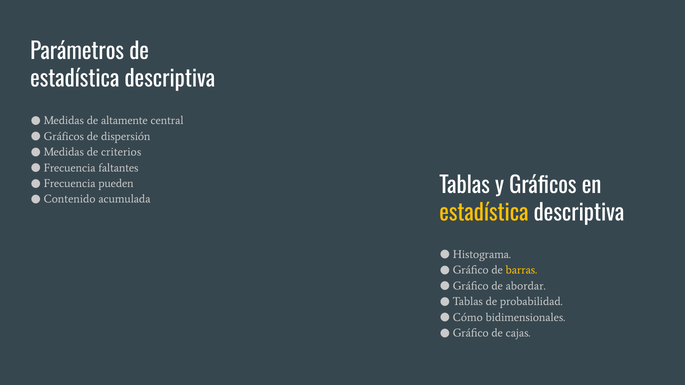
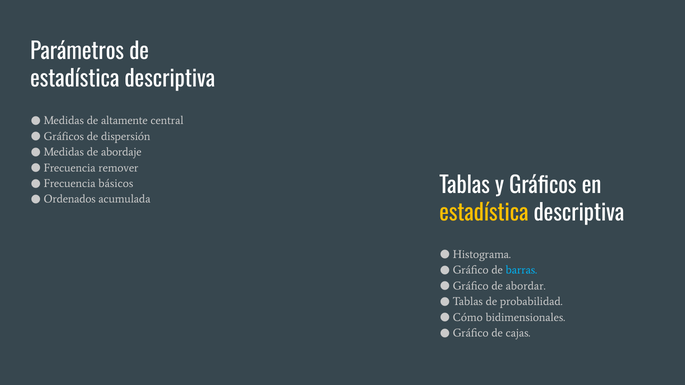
criterios: criterios -> abordaje
faltantes: faltantes -> remover
pueden: pueden -> básicos
Contenido: Contenido -> Ordenados
barras colour: yellow -> light blue
